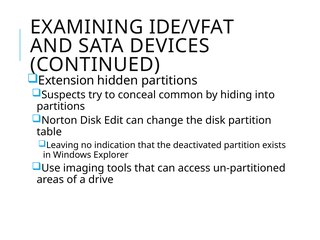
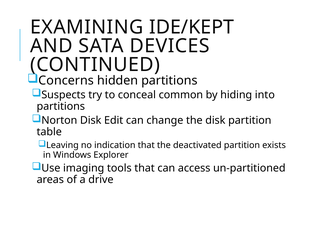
IDE/VFAT: IDE/VFAT -> IDE/KEPT
Extension: Extension -> Concerns
